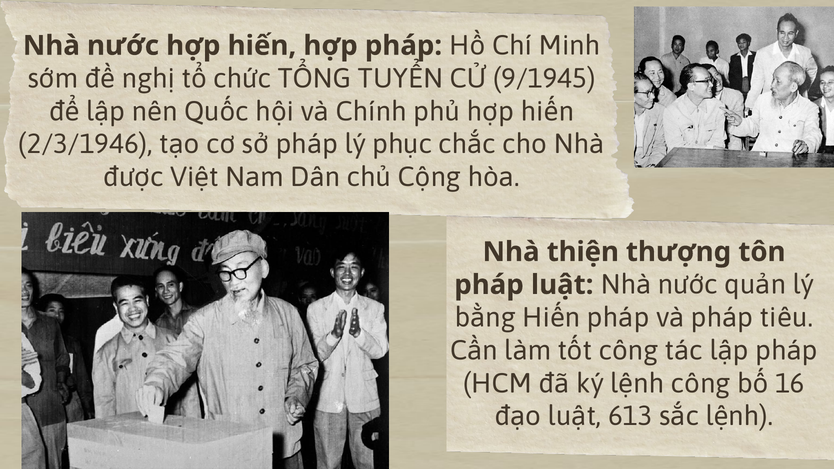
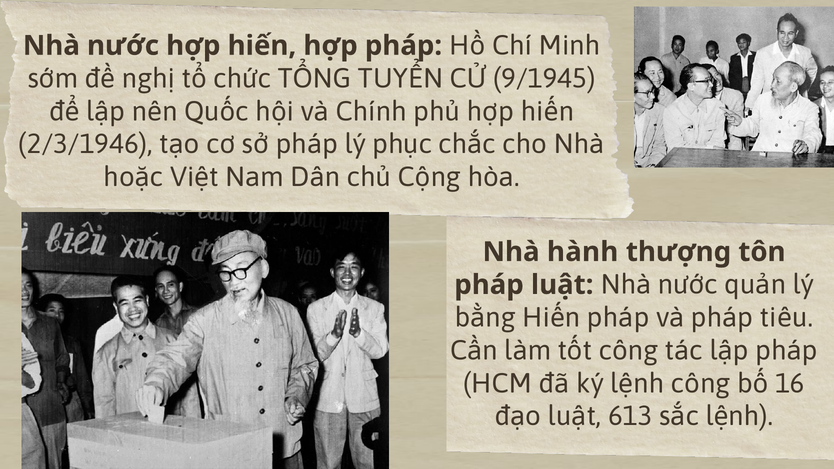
được: được -> hoặc
thiện: thiện -> hành
